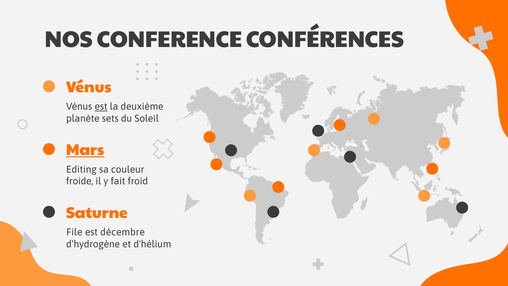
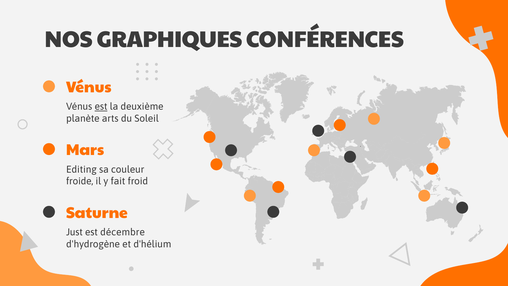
CONFERENCE: CONFERENCE -> GRAPHIQUES
sets: sets -> arts
Mars underline: present -> none
File: File -> Just
